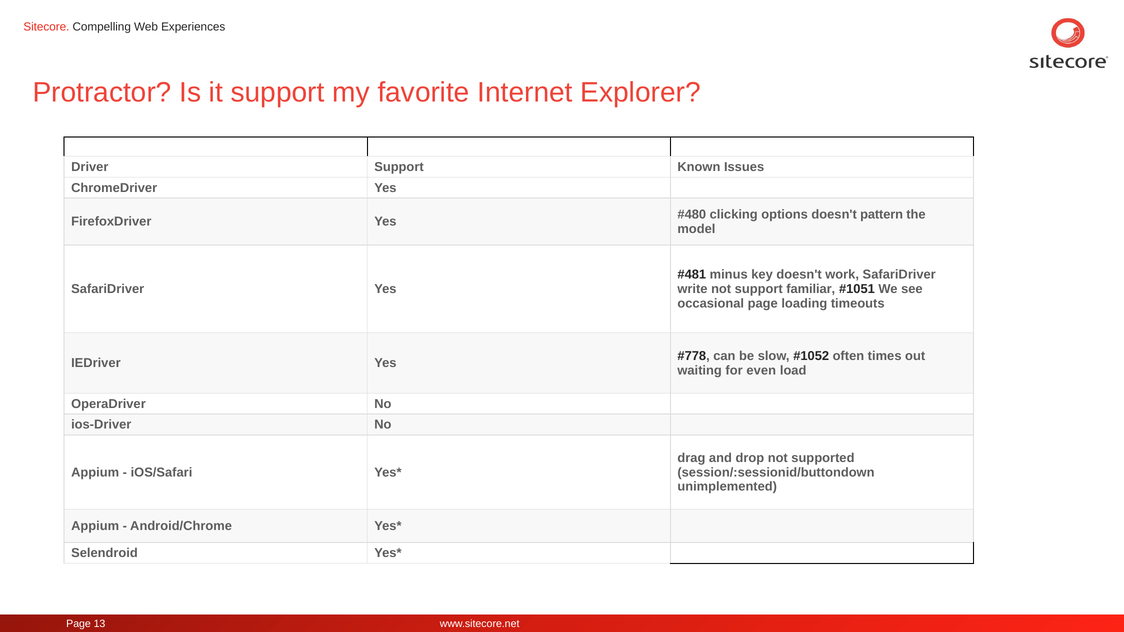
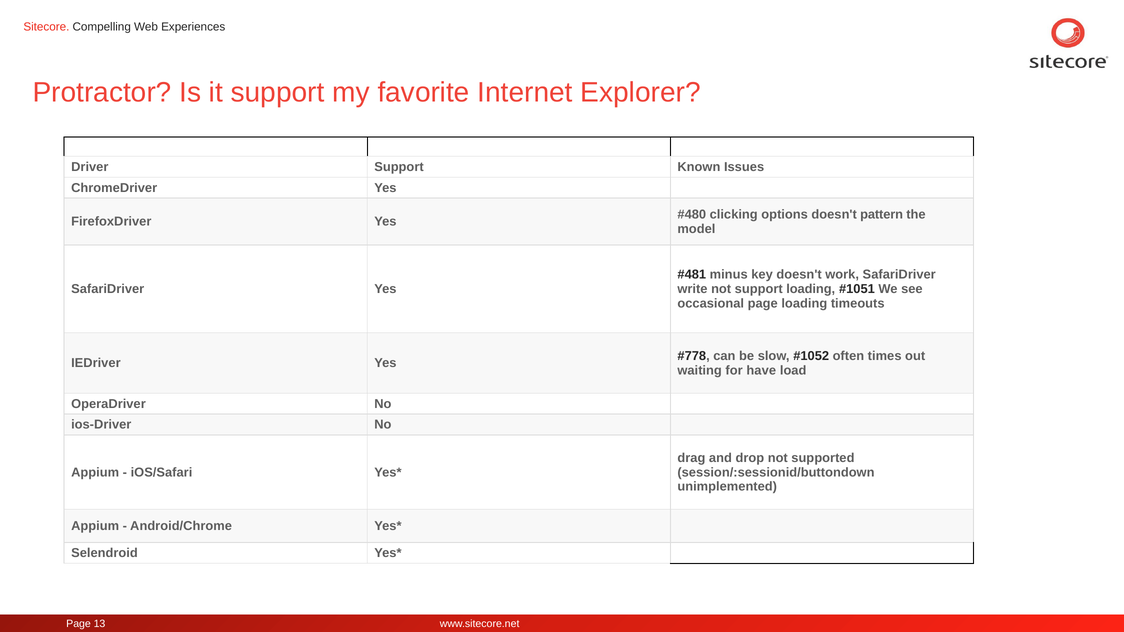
support familiar: familiar -> loading
even: even -> have
